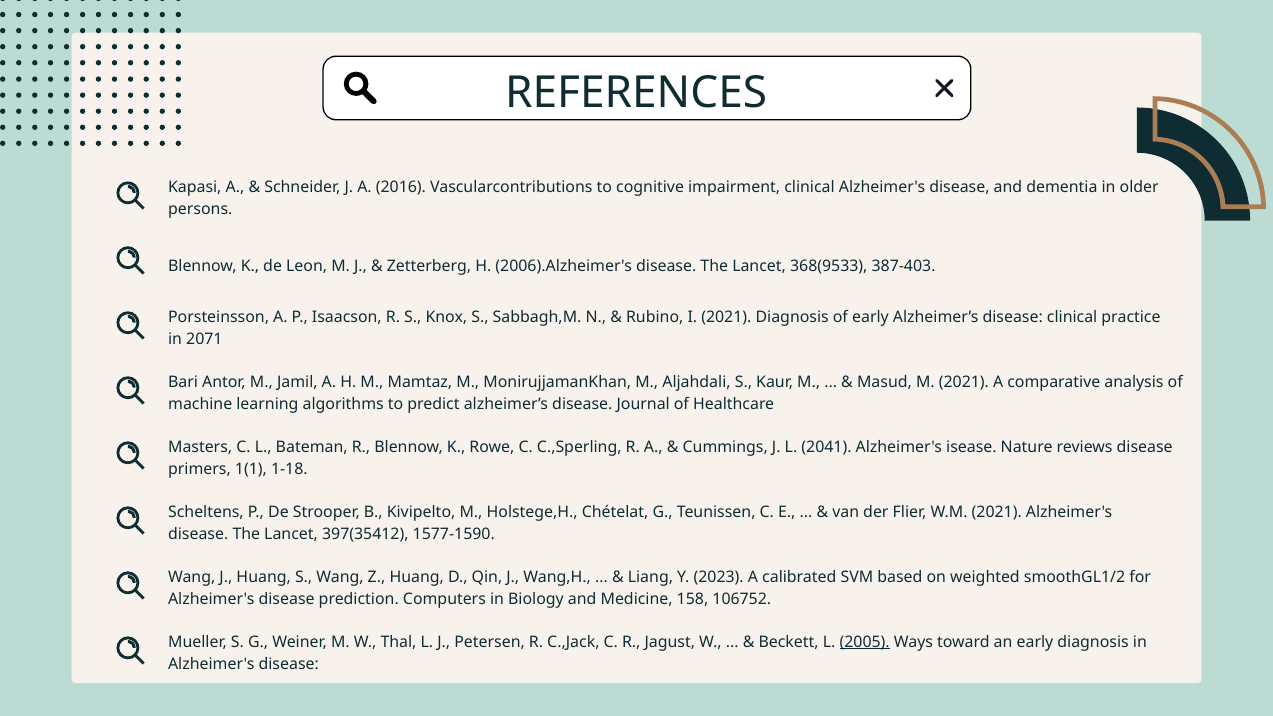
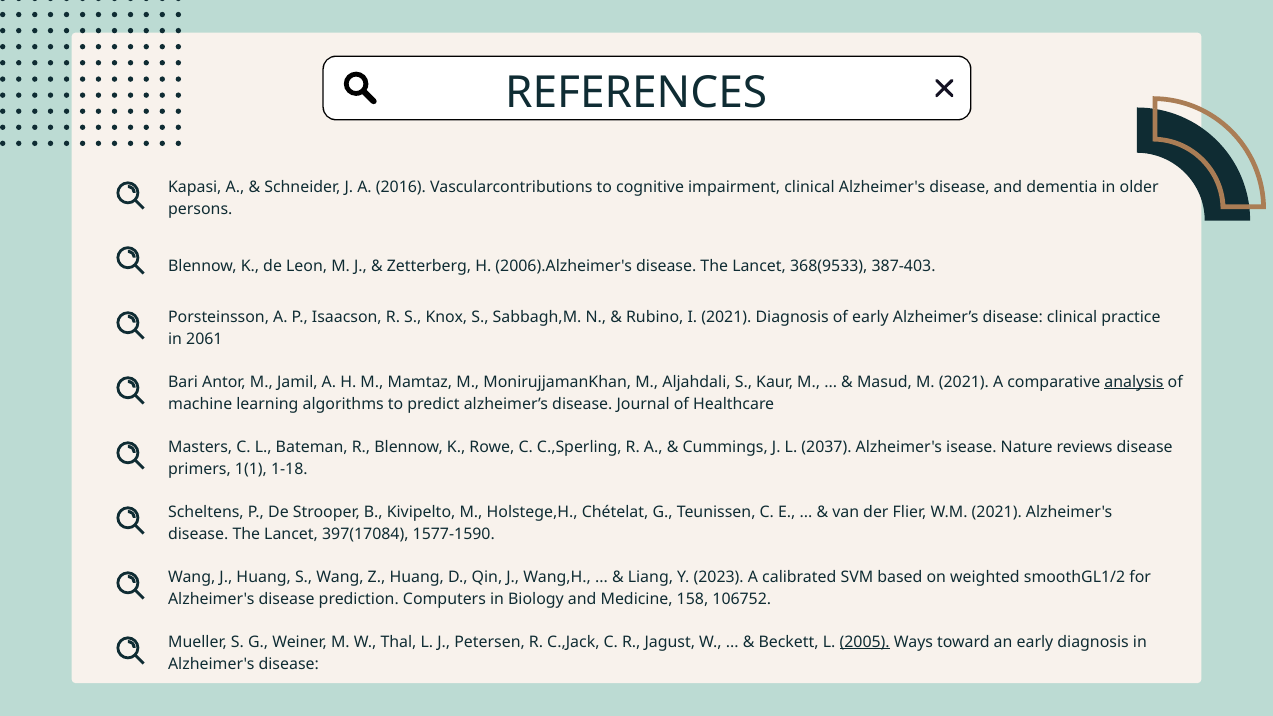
2071: 2071 -> 2061
analysis underline: none -> present
2041: 2041 -> 2037
397(35412: 397(35412 -> 397(17084
